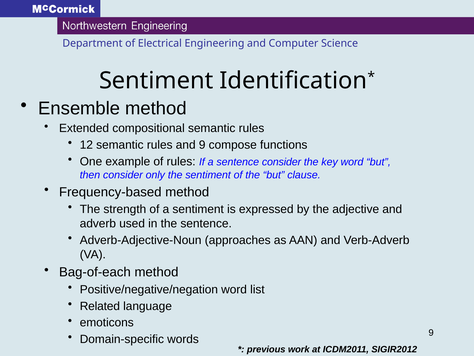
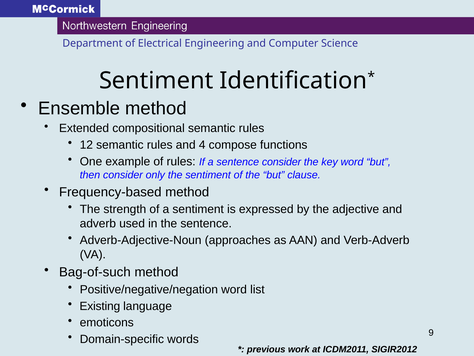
and 9: 9 -> 4
Bag-of-each: Bag-of-each -> Bag-of-such
Related: Related -> Existing
